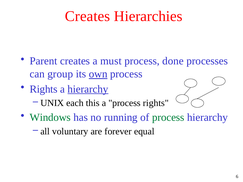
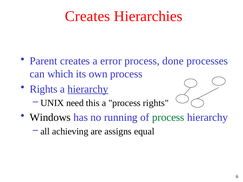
must: must -> error
group: group -> which
own underline: present -> none
each: each -> need
Windows colour: green -> black
voluntary: voluntary -> achieving
forever: forever -> assigns
